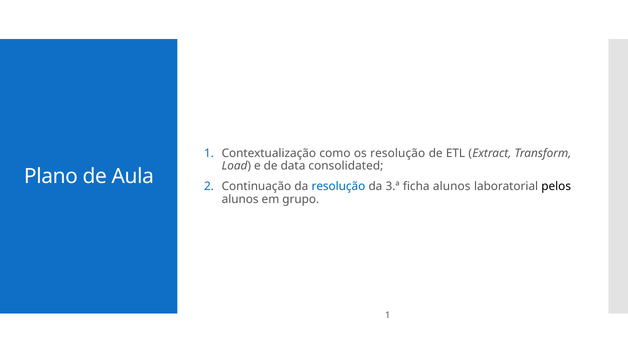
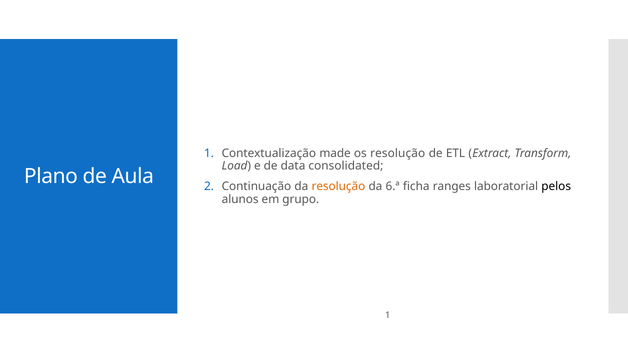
como: como -> made
resolução at (338, 187) colour: blue -> orange
3.ª: 3.ª -> 6.ª
ficha alunos: alunos -> ranges
